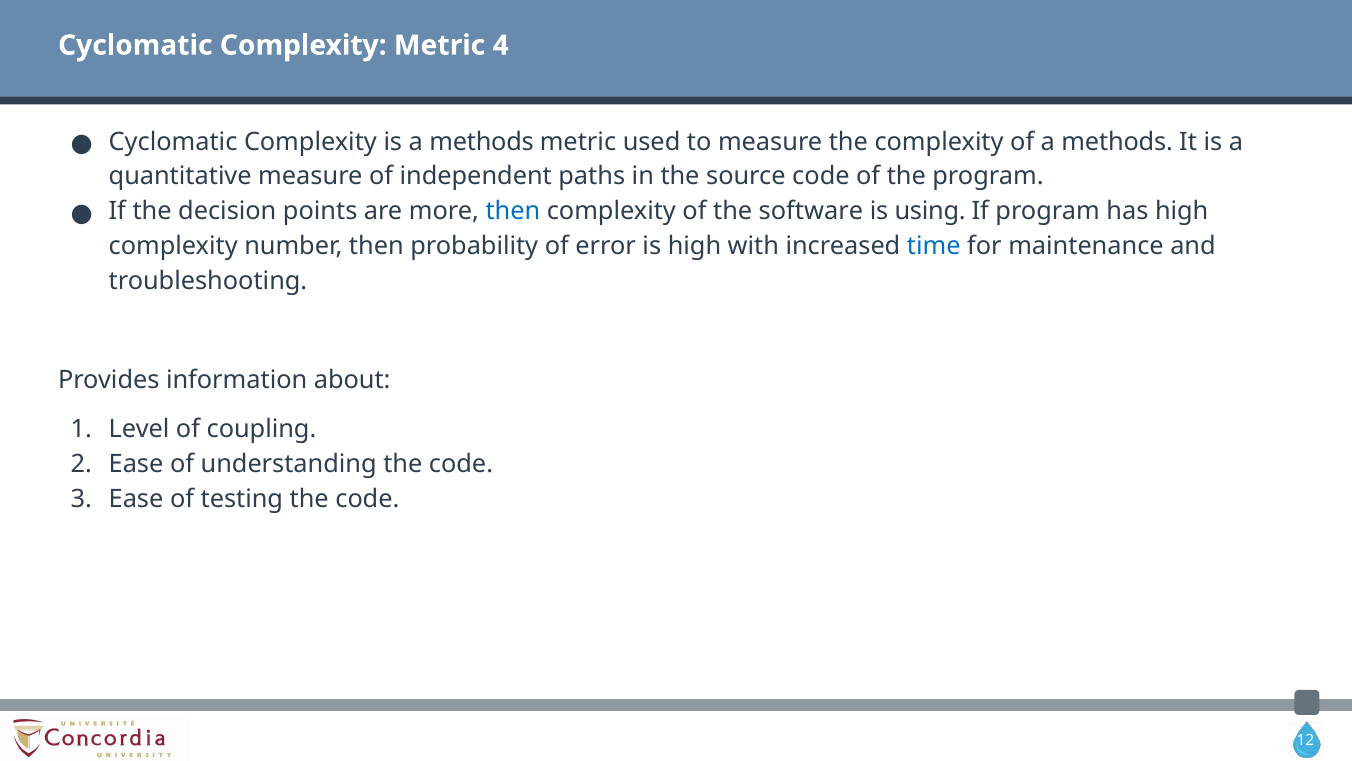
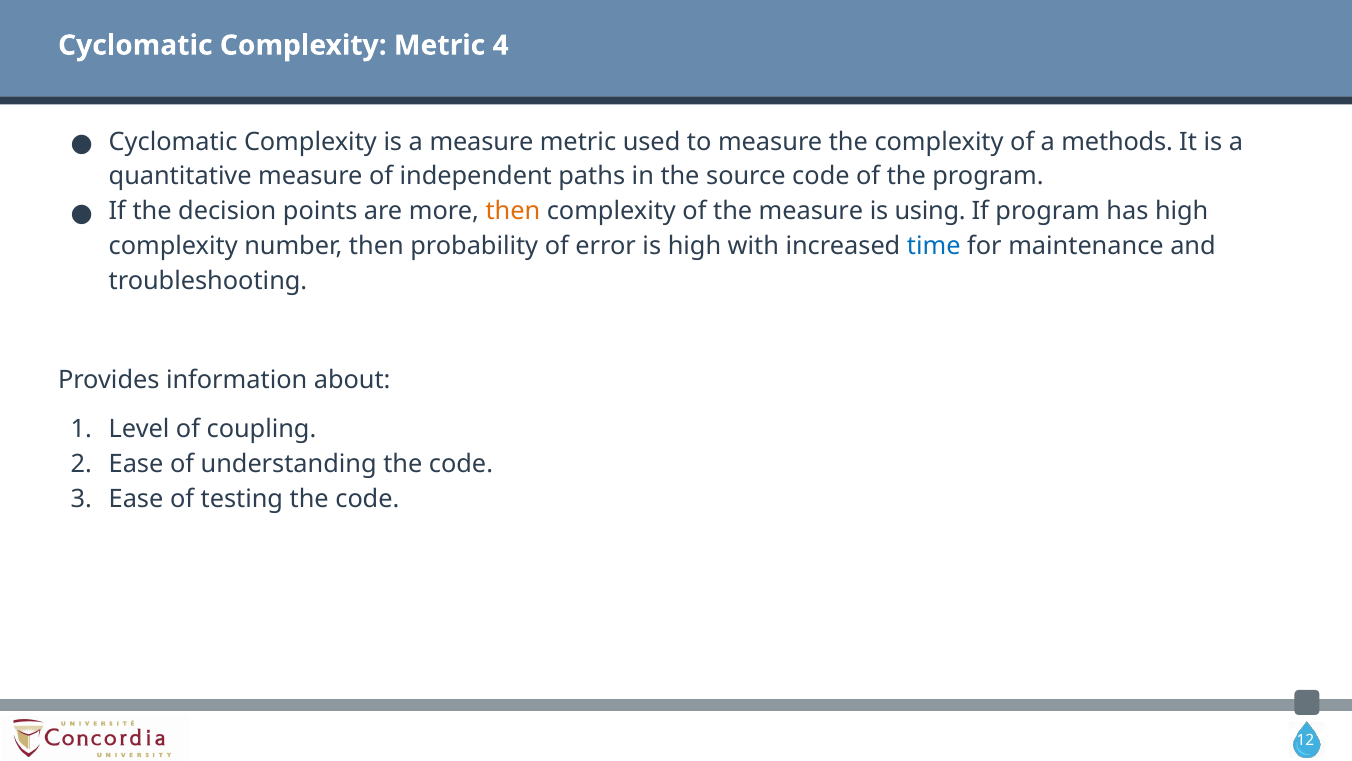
is a methods: methods -> measure
then at (513, 211) colour: blue -> orange
the software: software -> measure
